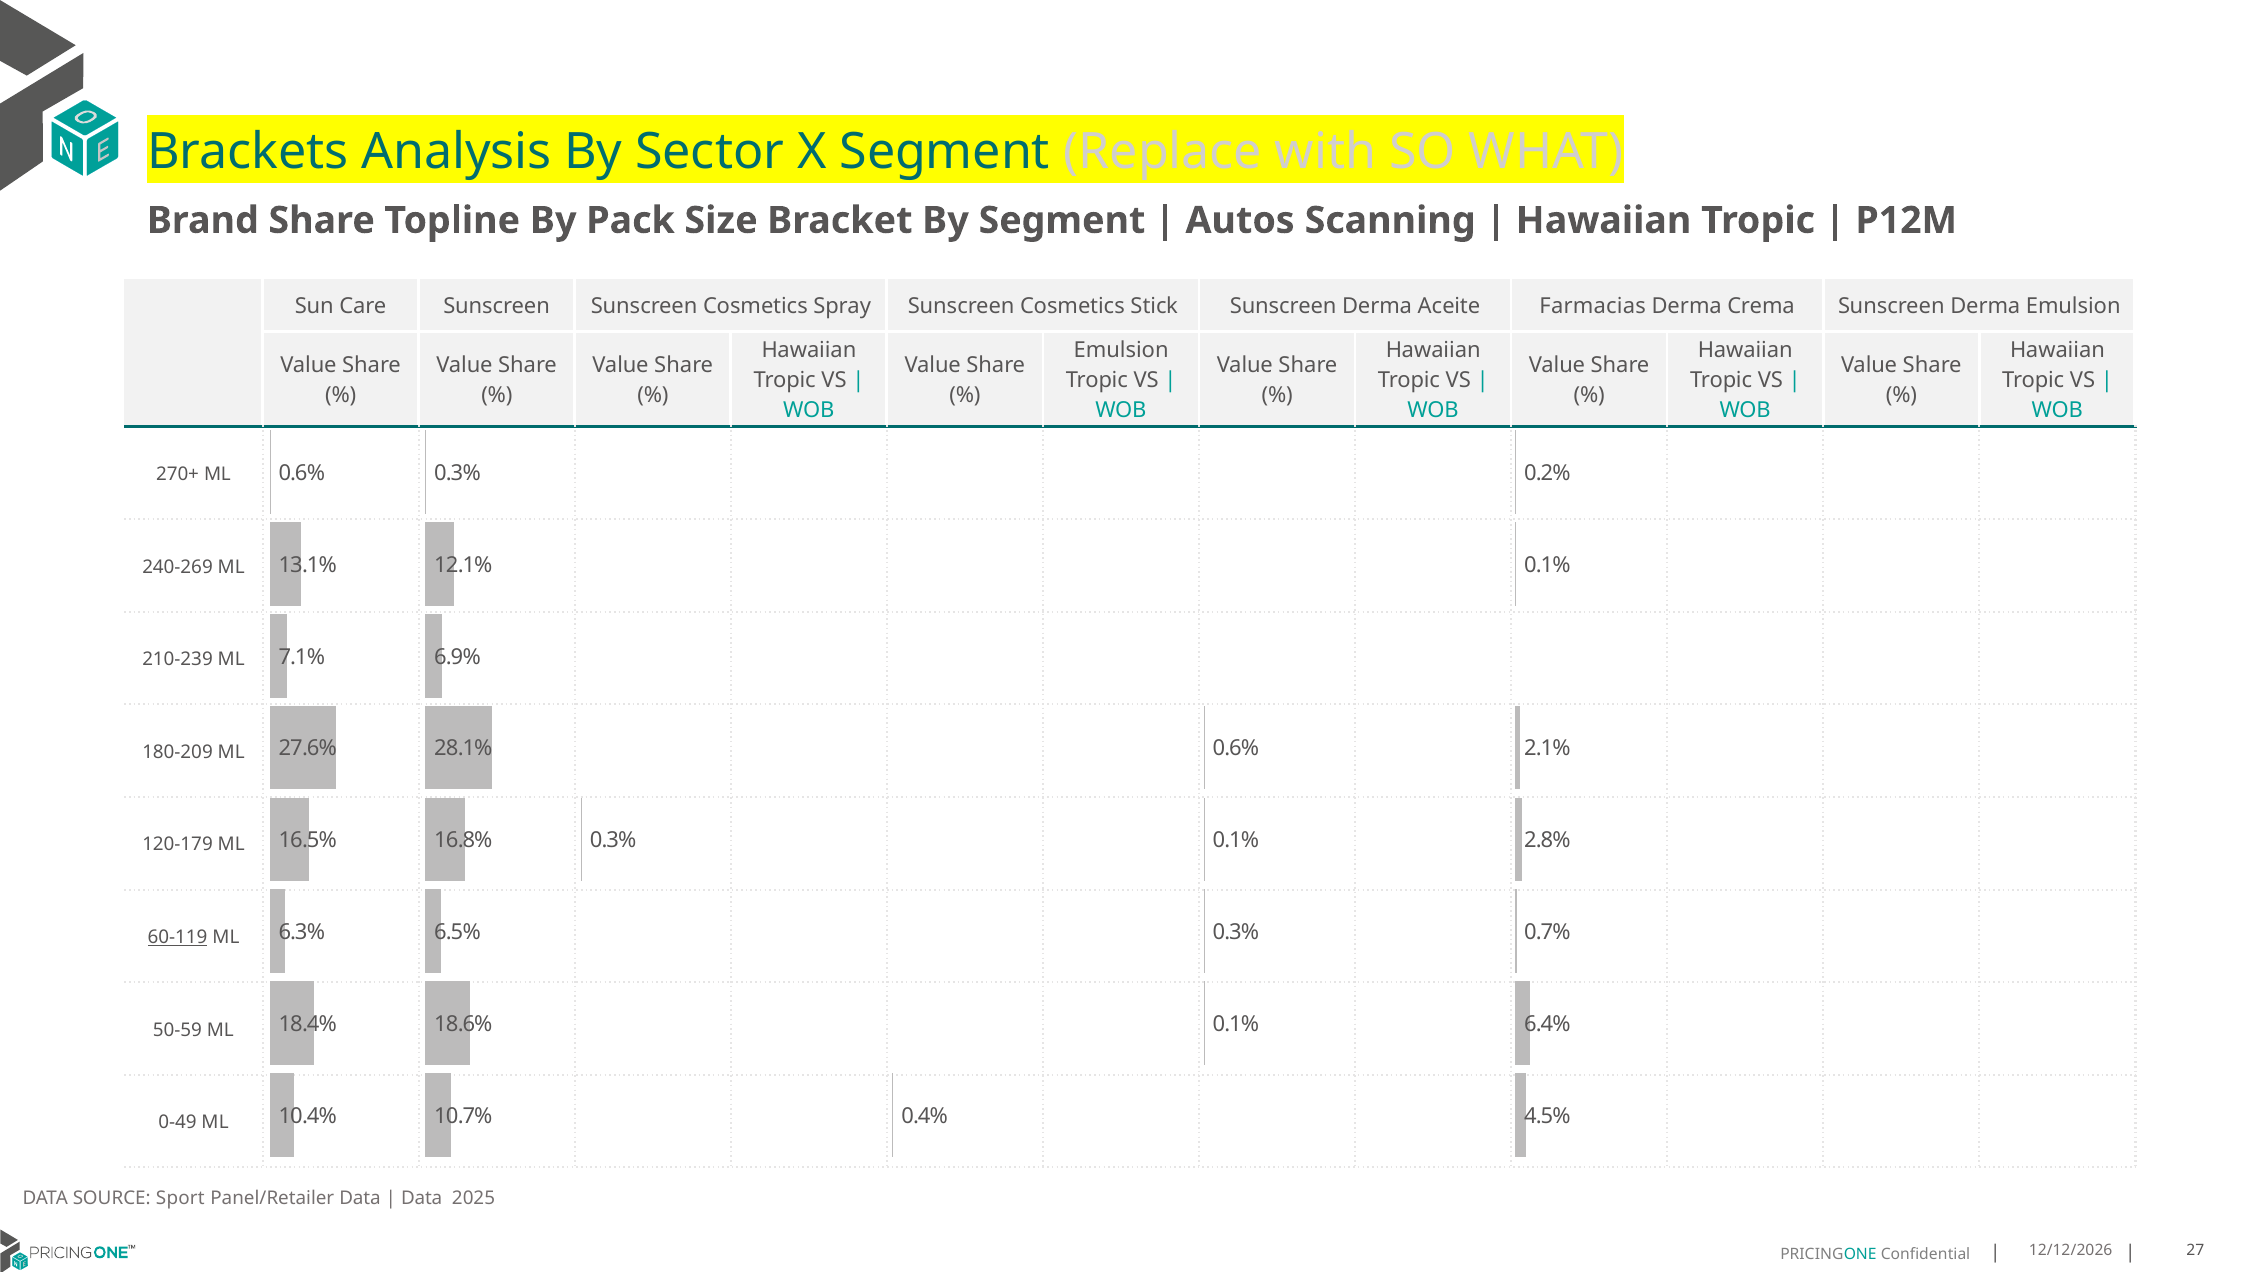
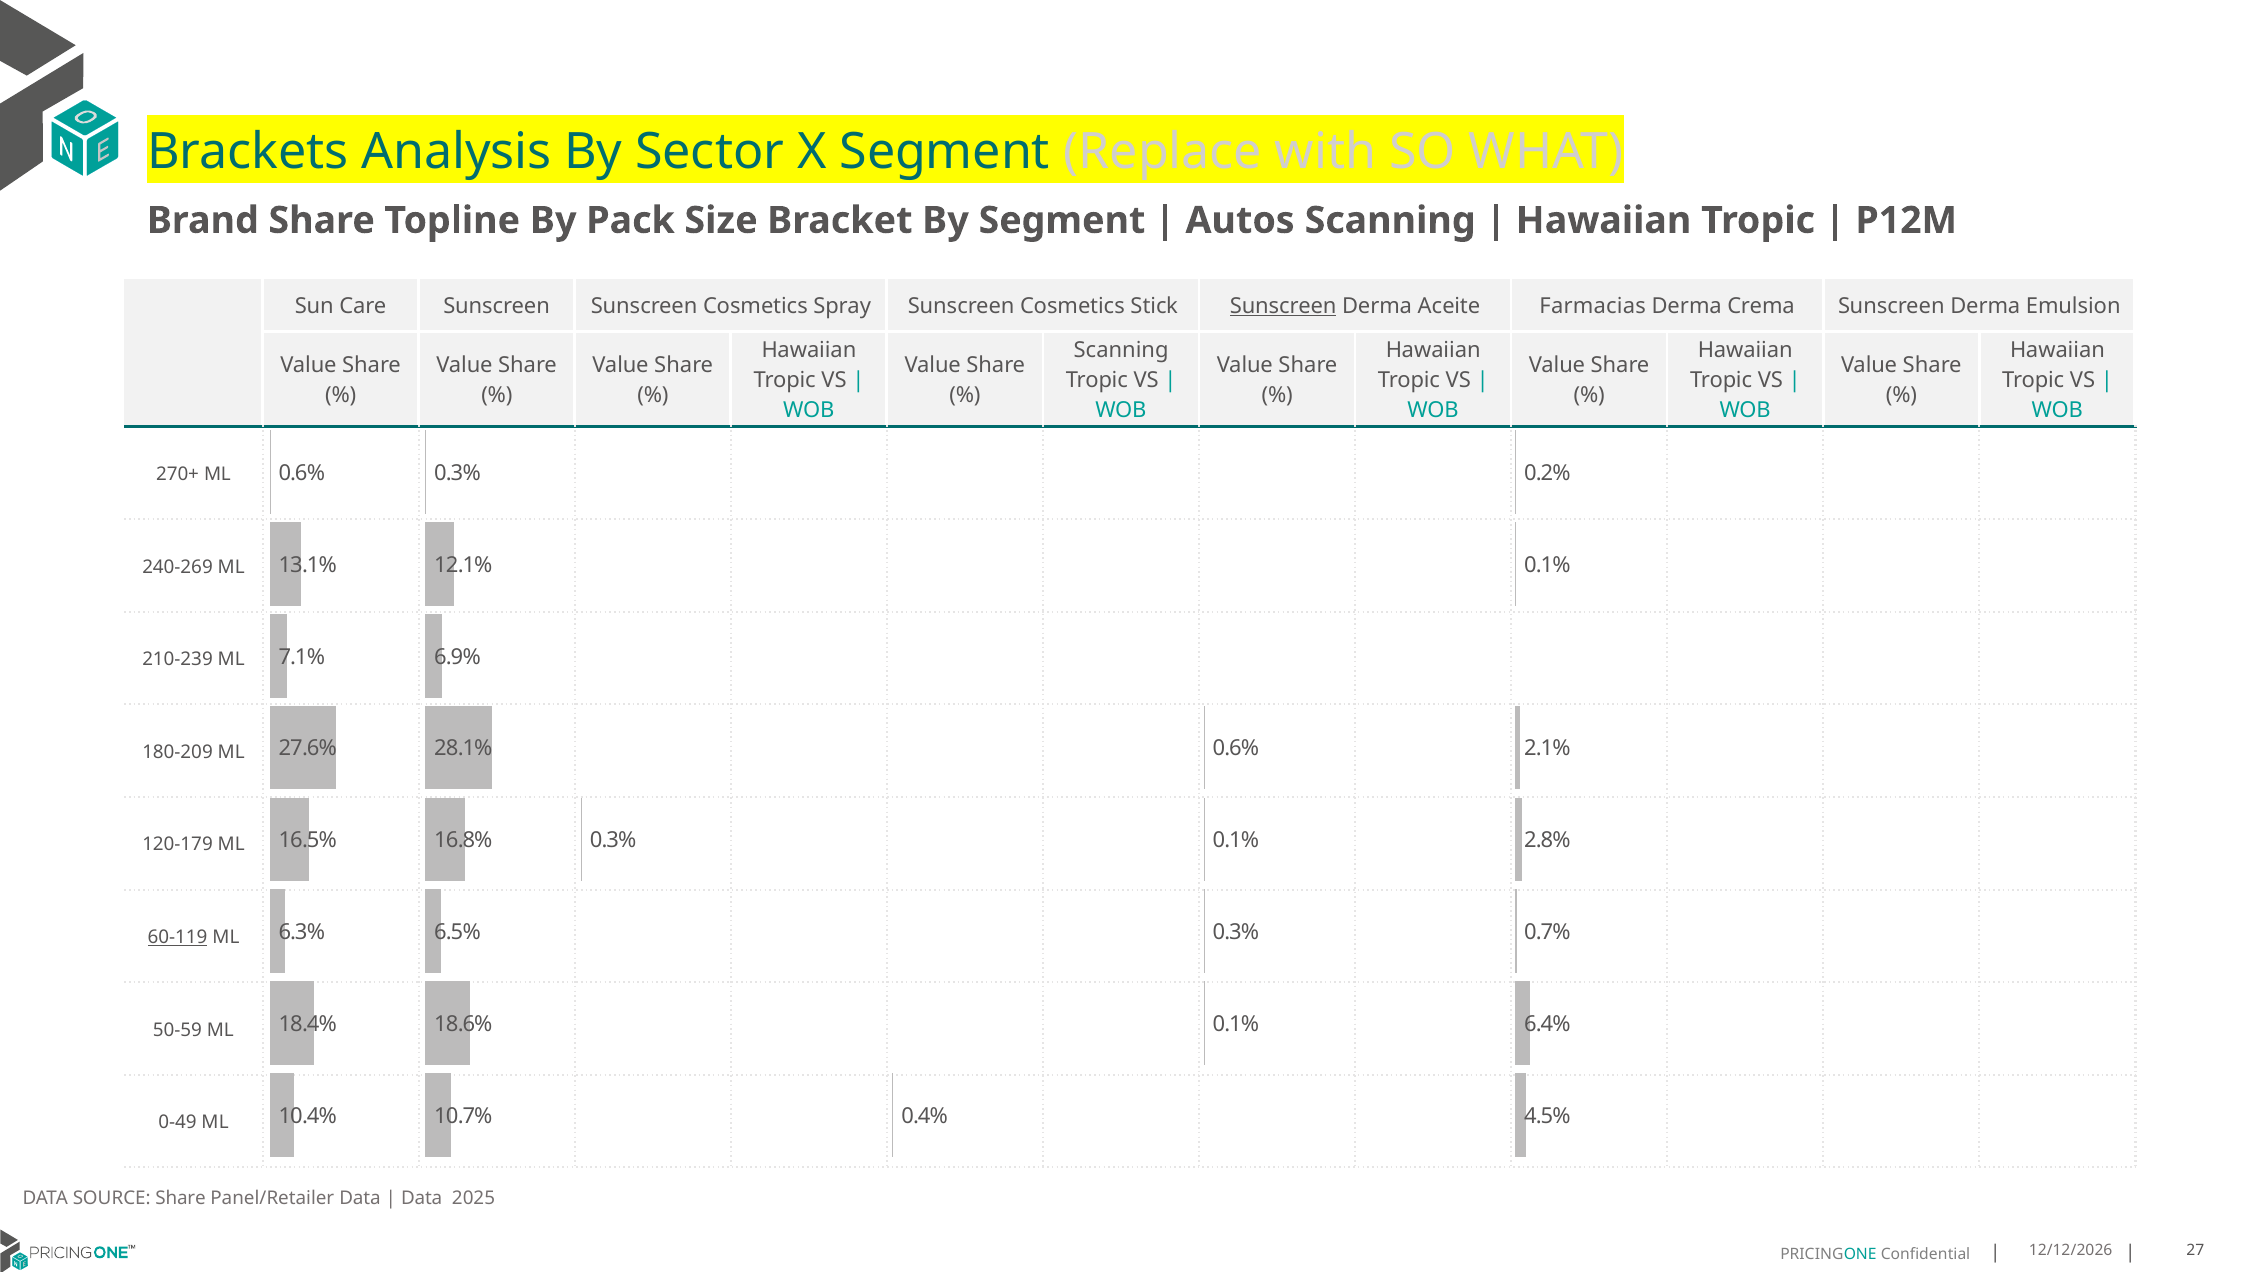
Sunscreen at (1283, 306) underline: none -> present
Emulsion at (1121, 350): Emulsion -> Scanning
SOURCE Sport: Sport -> Share
